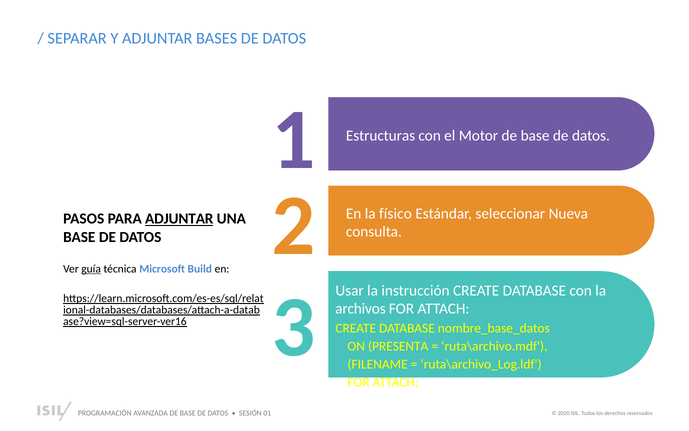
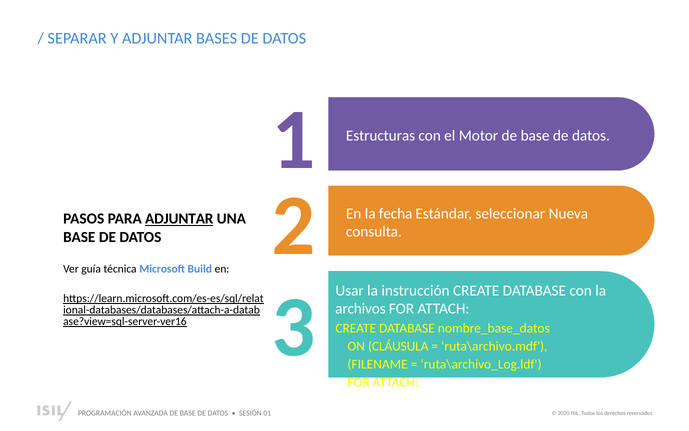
físico: físico -> fecha
guía underline: present -> none
PRESENTA: PRESENTA -> CLÁUSULA
